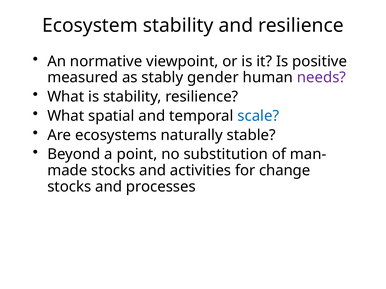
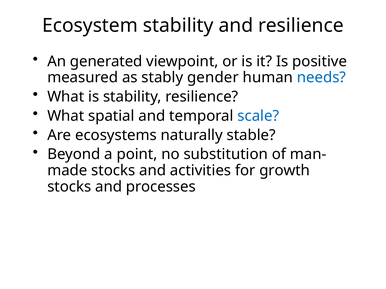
normative: normative -> generated
needs colour: purple -> blue
change: change -> growth
